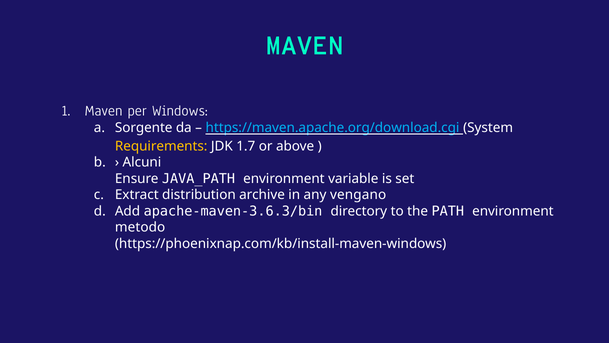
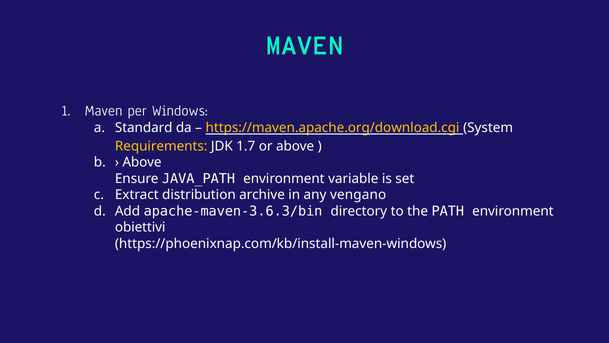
Sorgente: Sorgente -> Standard
https://maven.apache.org/download.cgi colour: light blue -> yellow
Alcuni at (142, 162): Alcuni -> Above
metodo: metodo -> obiettivi
